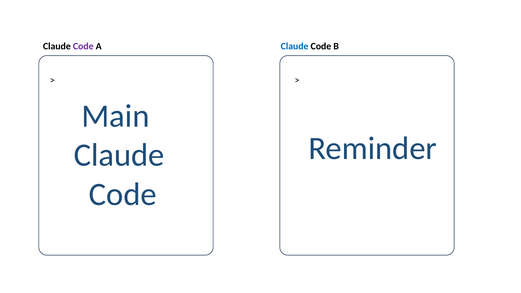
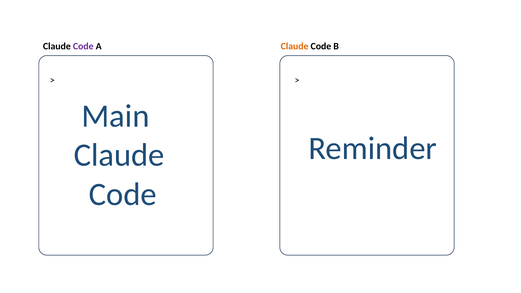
Claude at (295, 46) colour: blue -> orange
